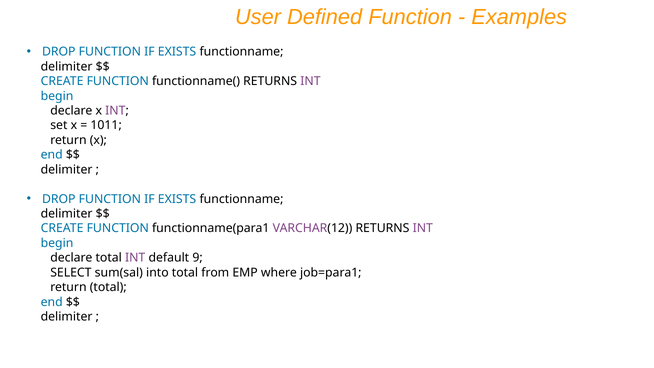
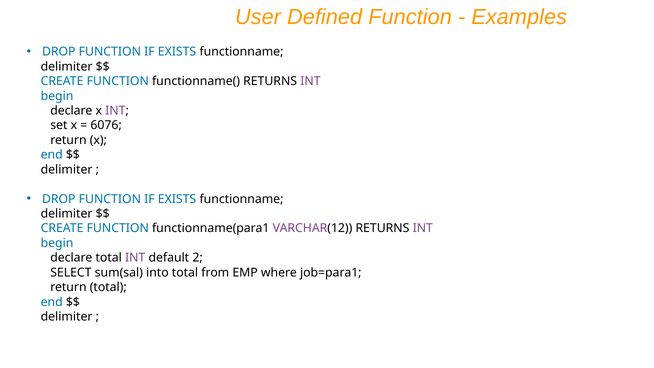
1011: 1011 -> 6076
9: 9 -> 2
